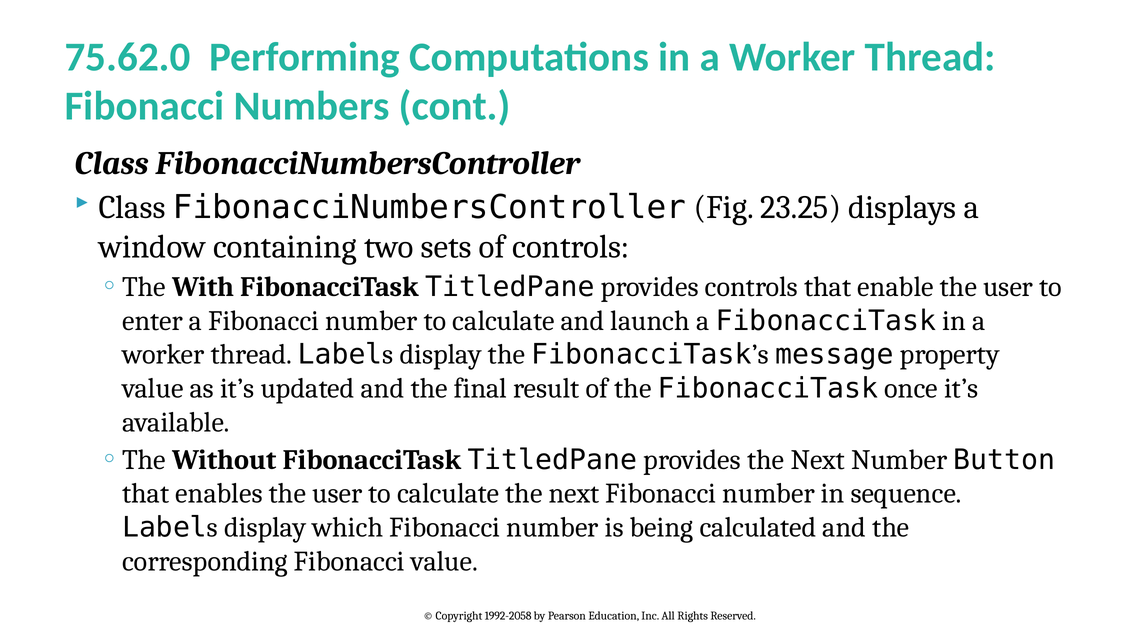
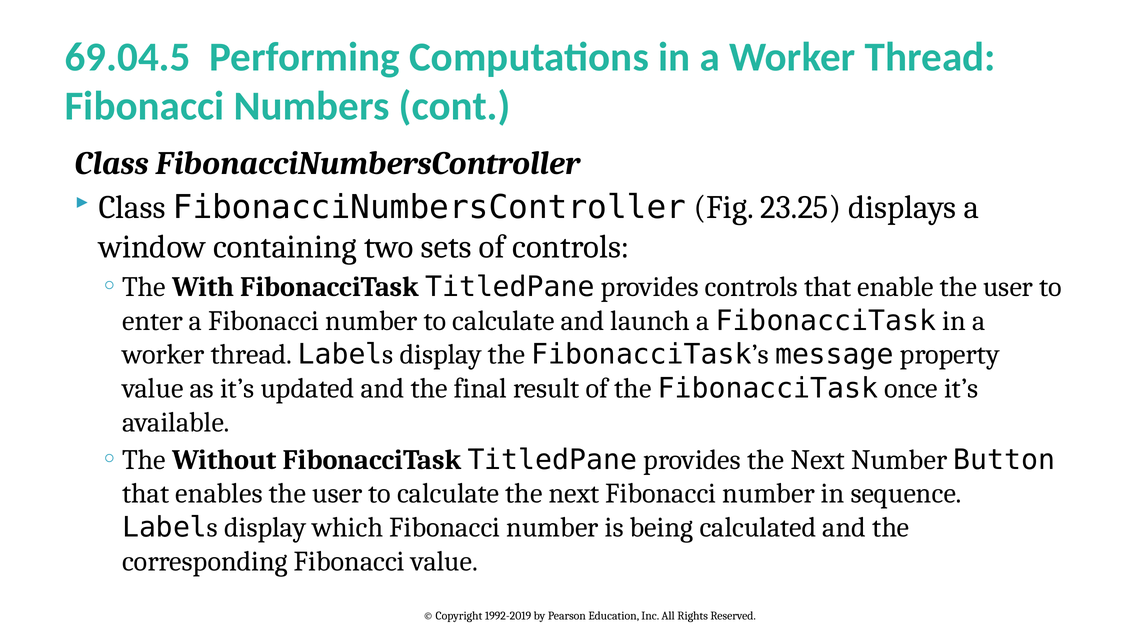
75.62.0: 75.62.0 -> 69.04.5
1992-2058: 1992-2058 -> 1992-2019
